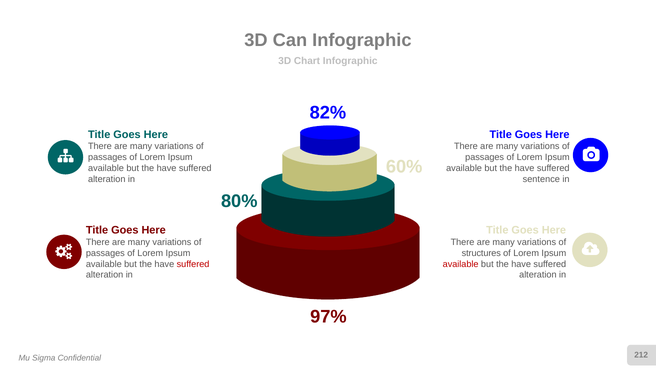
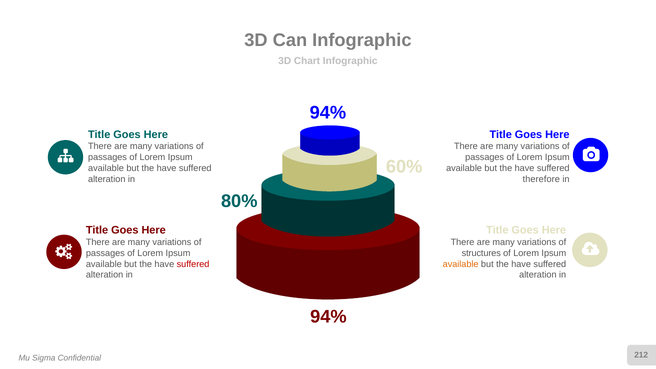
82% at (328, 113): 82% -> 94%
sentence: sentence -> therefore
available at (461, 264) colour: red -> orange
97% at (328, 317): 97% -> 94%
